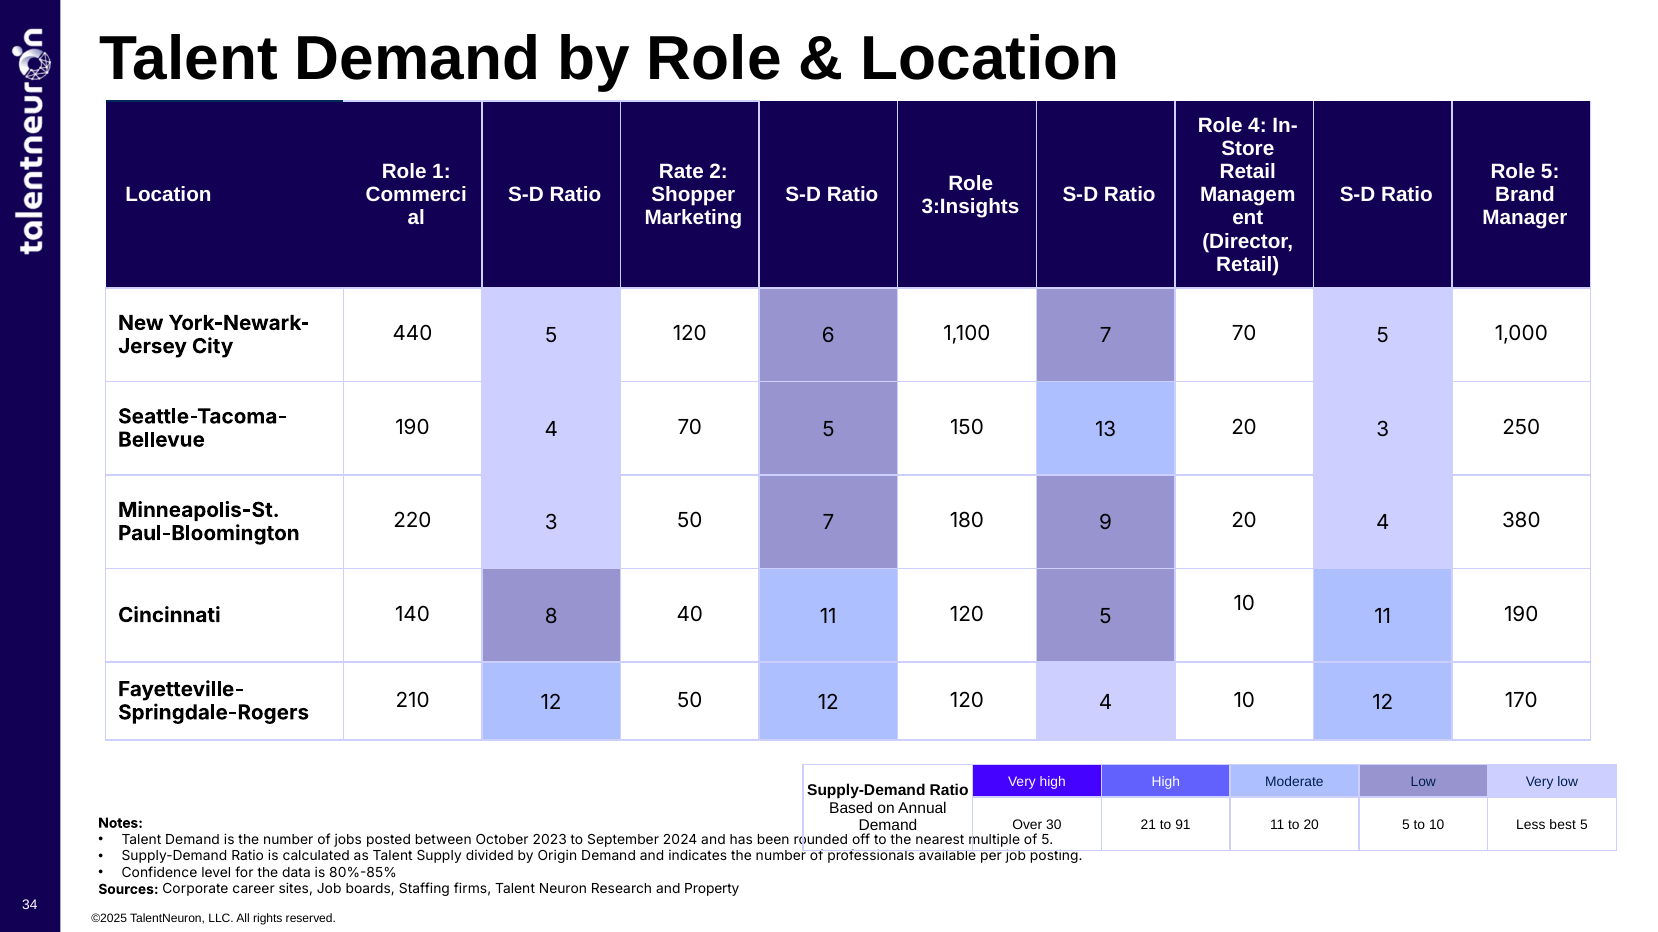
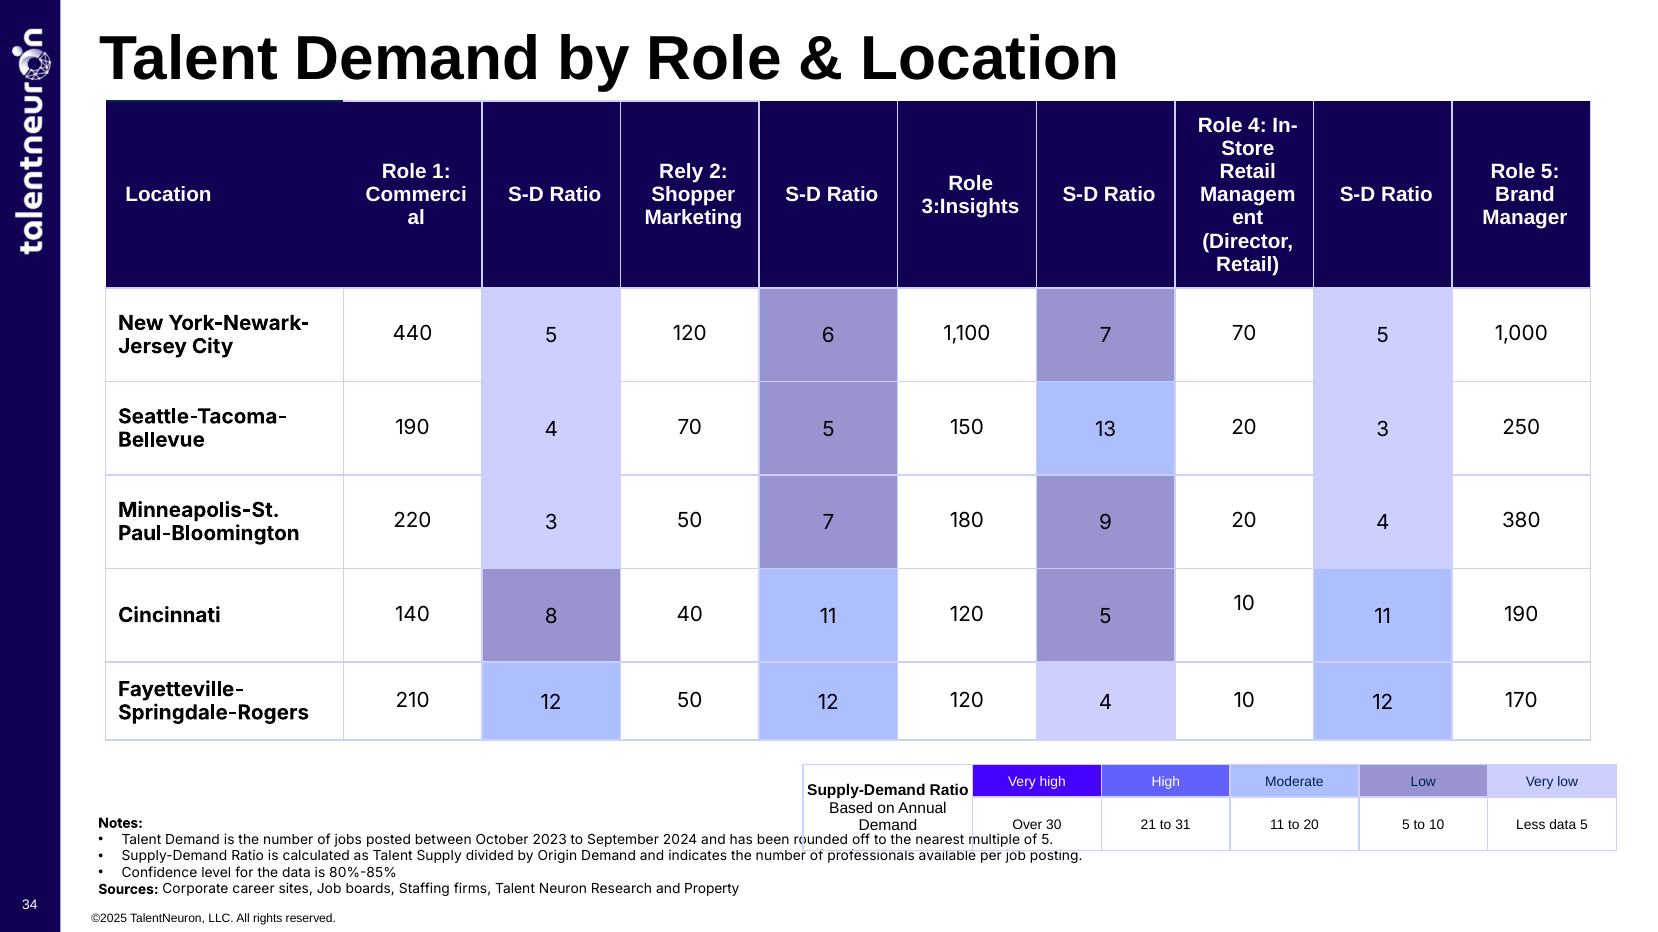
Rate: Rate -> Rely
91: 91 -> 31
Less best: best -> data
